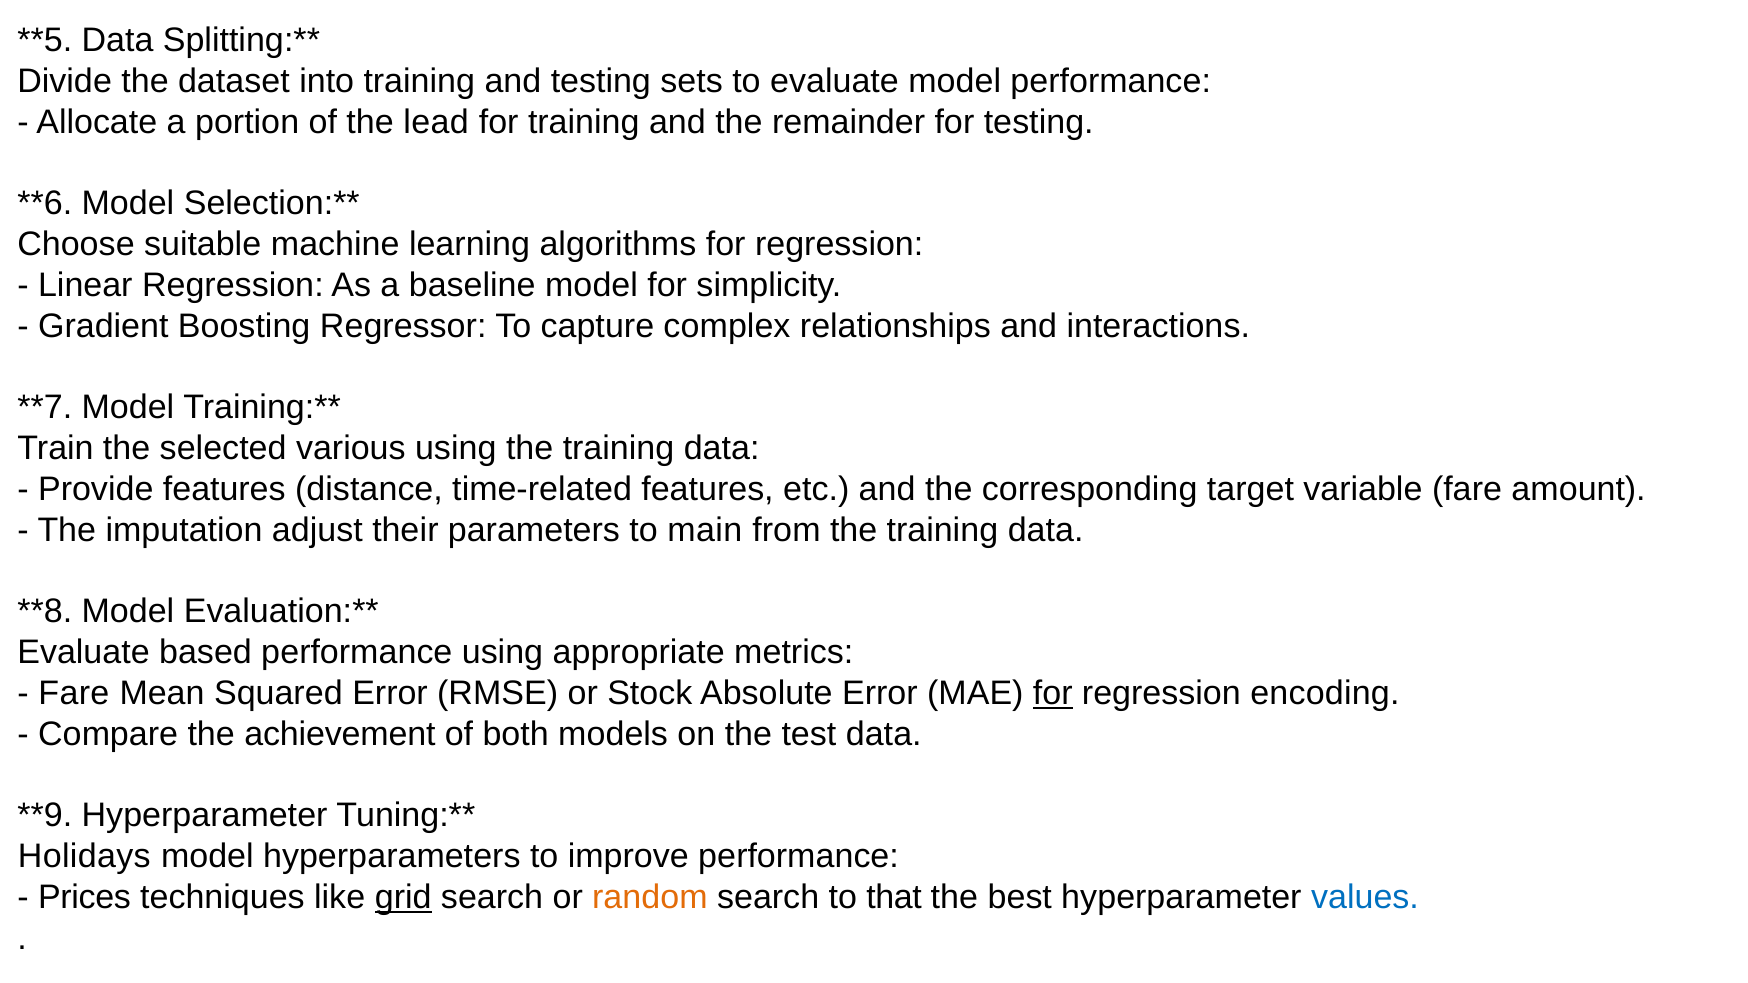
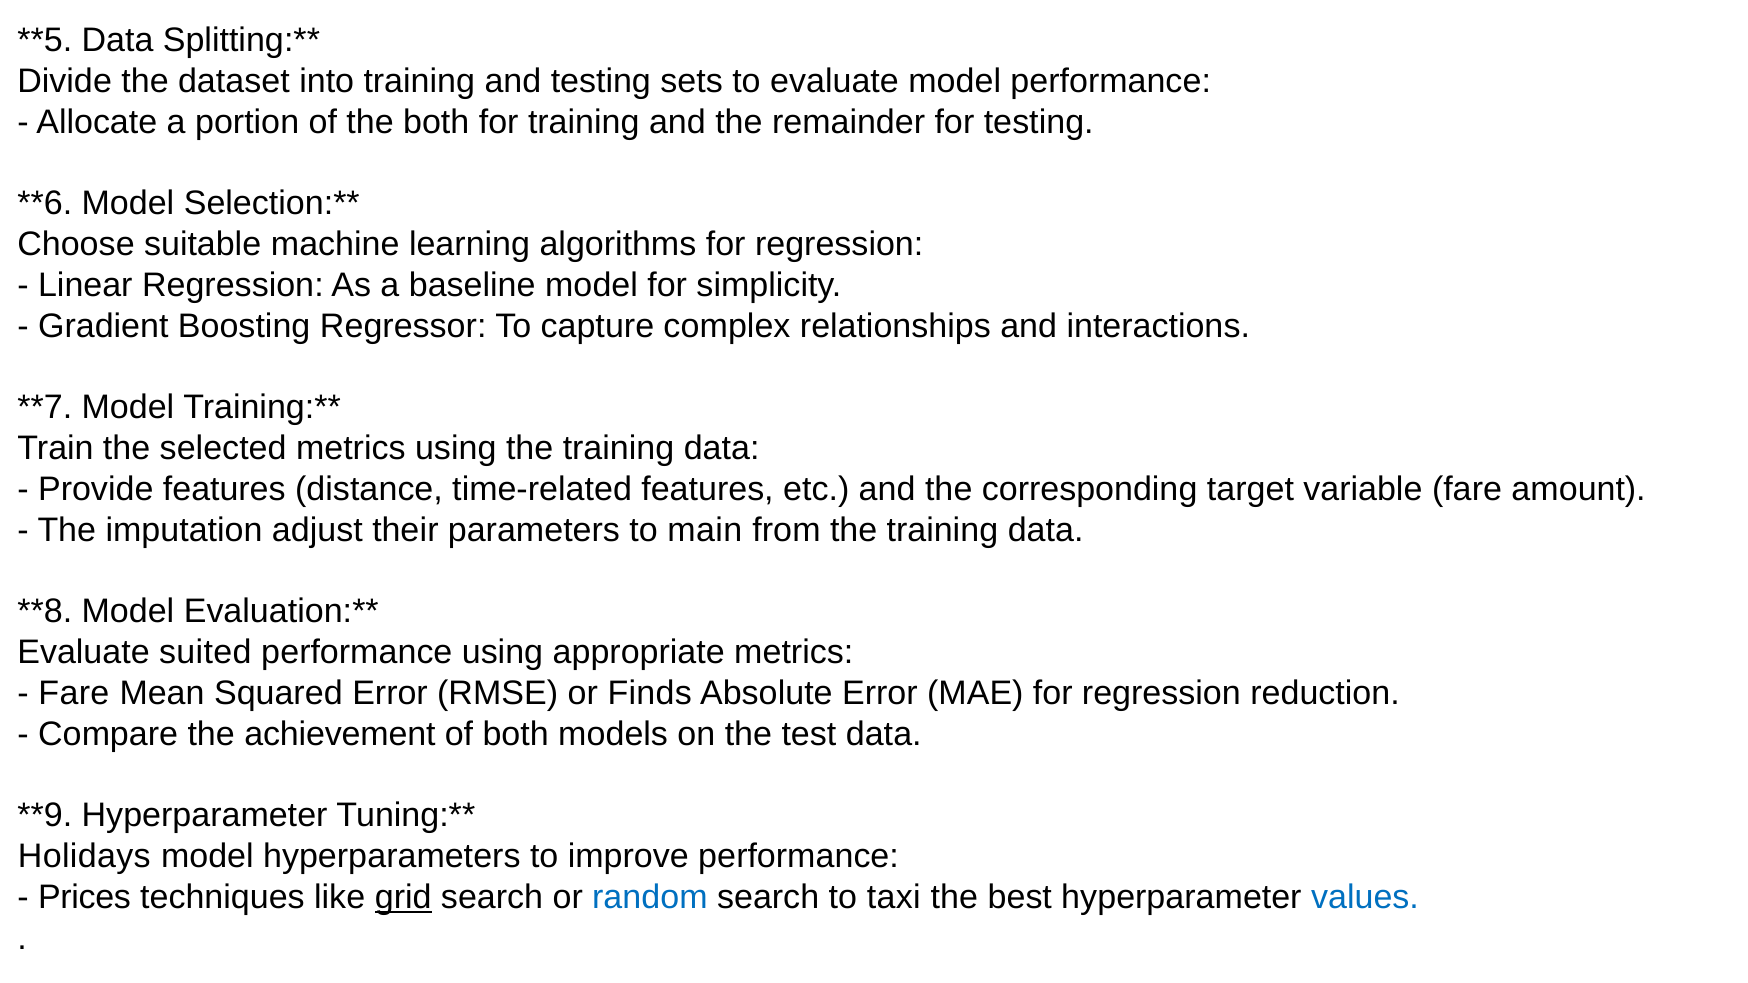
the lead: lead -> both
selected various: various -> metrics
based: based -> suited
Stock: Stock -> Finds
for at (1053, 693) underline: present -> none
encoding: encoding -> reduction
random colour: orange -> blue
that: that -> taxi
